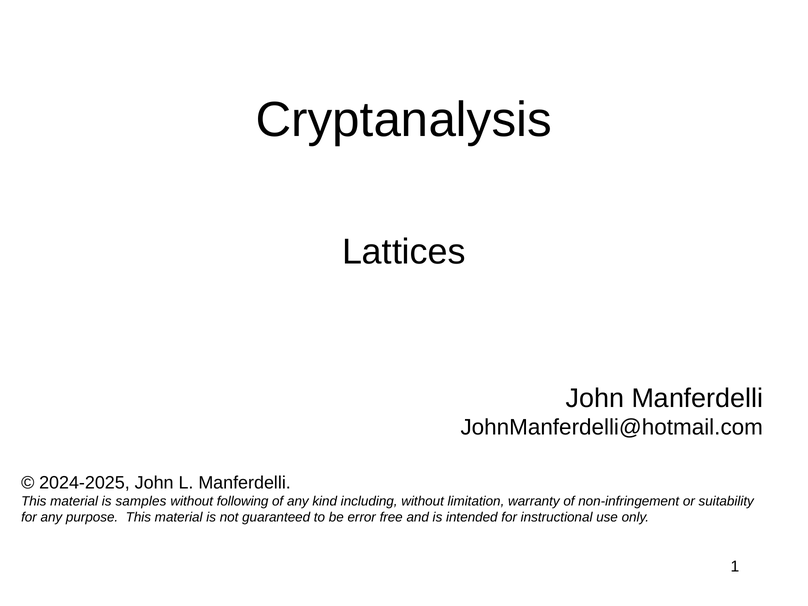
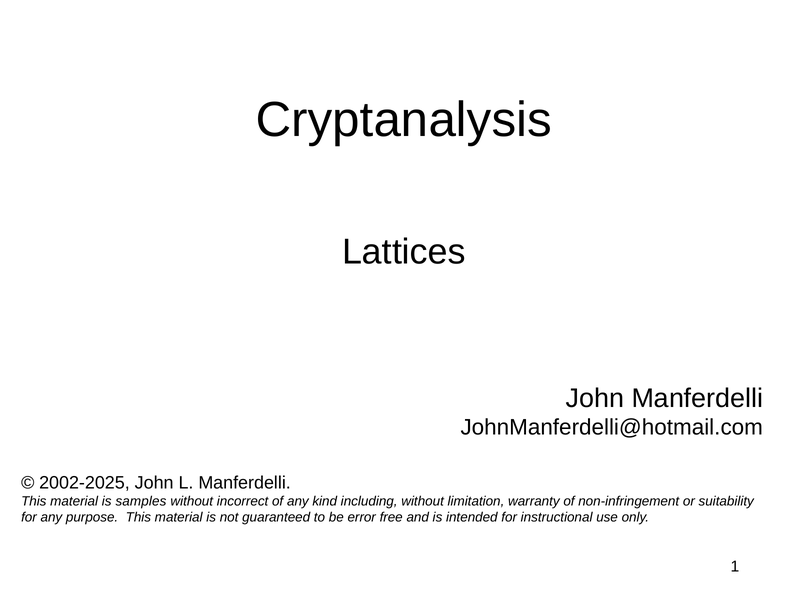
2024-2025: 2024-2025 -> 2002-2025
following: following -> incorrect
